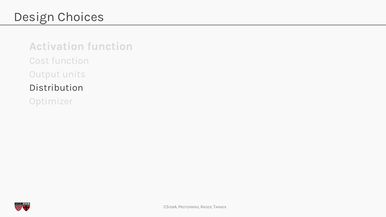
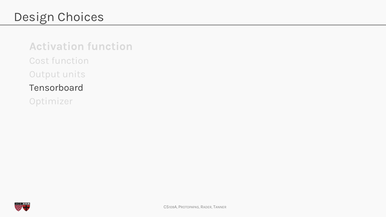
Distribution: Distribution -> Tensorboard
